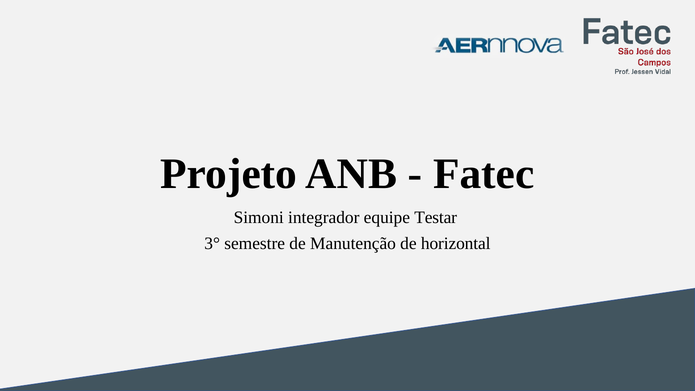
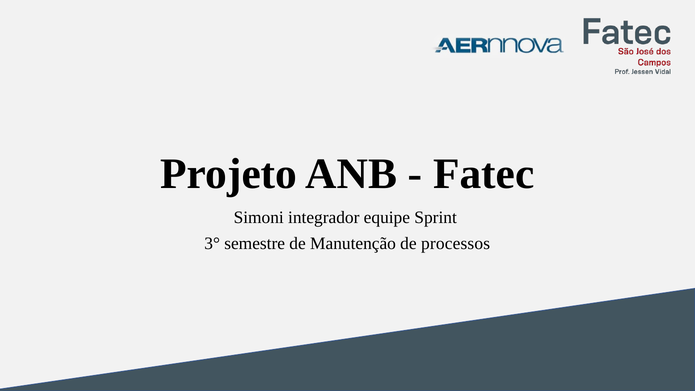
Testar: Testar -> Sprint
horizontal: horizontal -> processos
